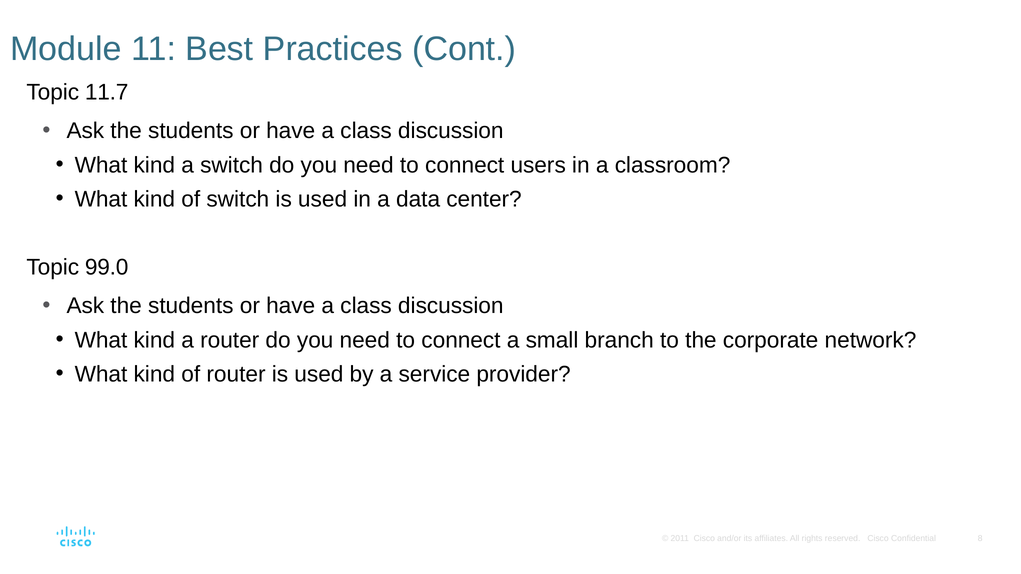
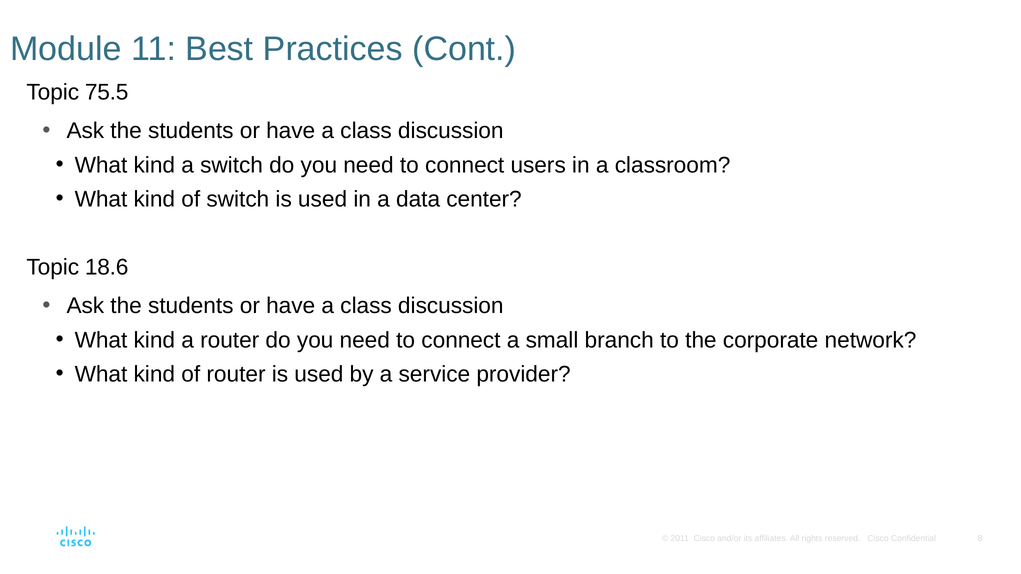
11.7: 11.7 -> 75.5
99.0: 99.0 -> 18.6
